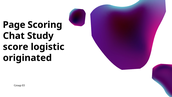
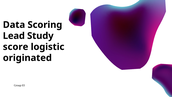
Page: Page -> Data
Chat: Chat -> Lead
